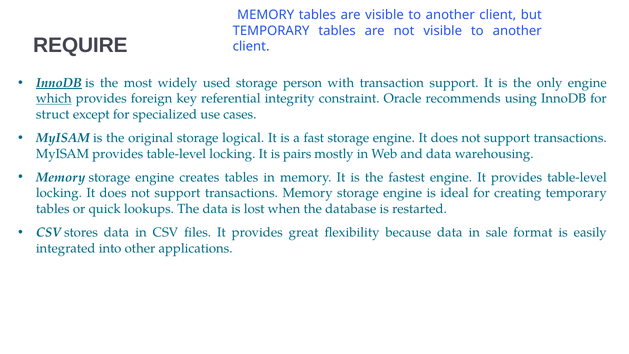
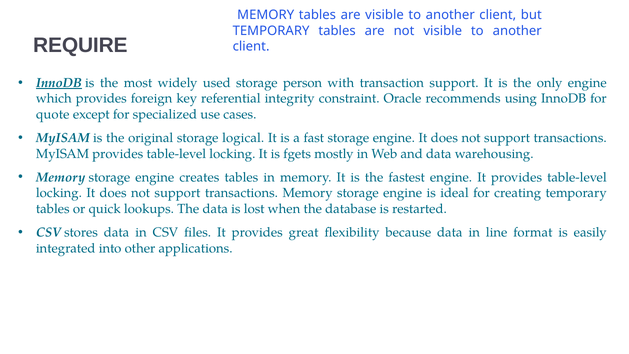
which underline: present -> none
struct: struct -> quote
pairs: pairs -> fgets
sale: sale -> line
